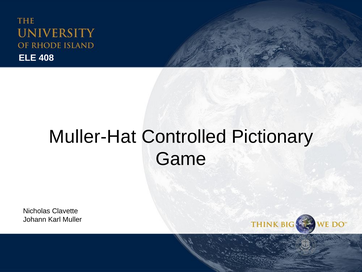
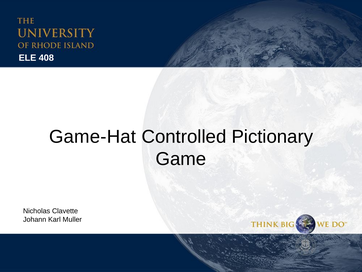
Muller-Hat: Muller-Hat -> Game-Hat
